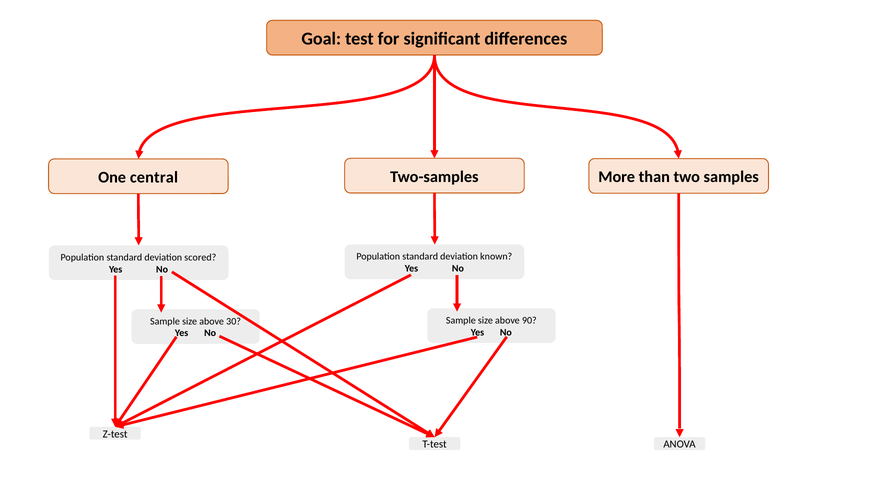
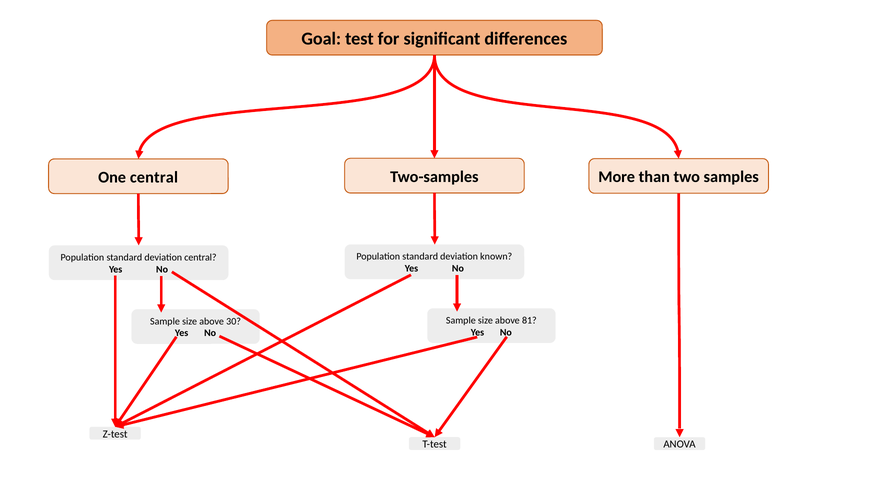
deviation scored: scored -> central
90: 90 -> 81
